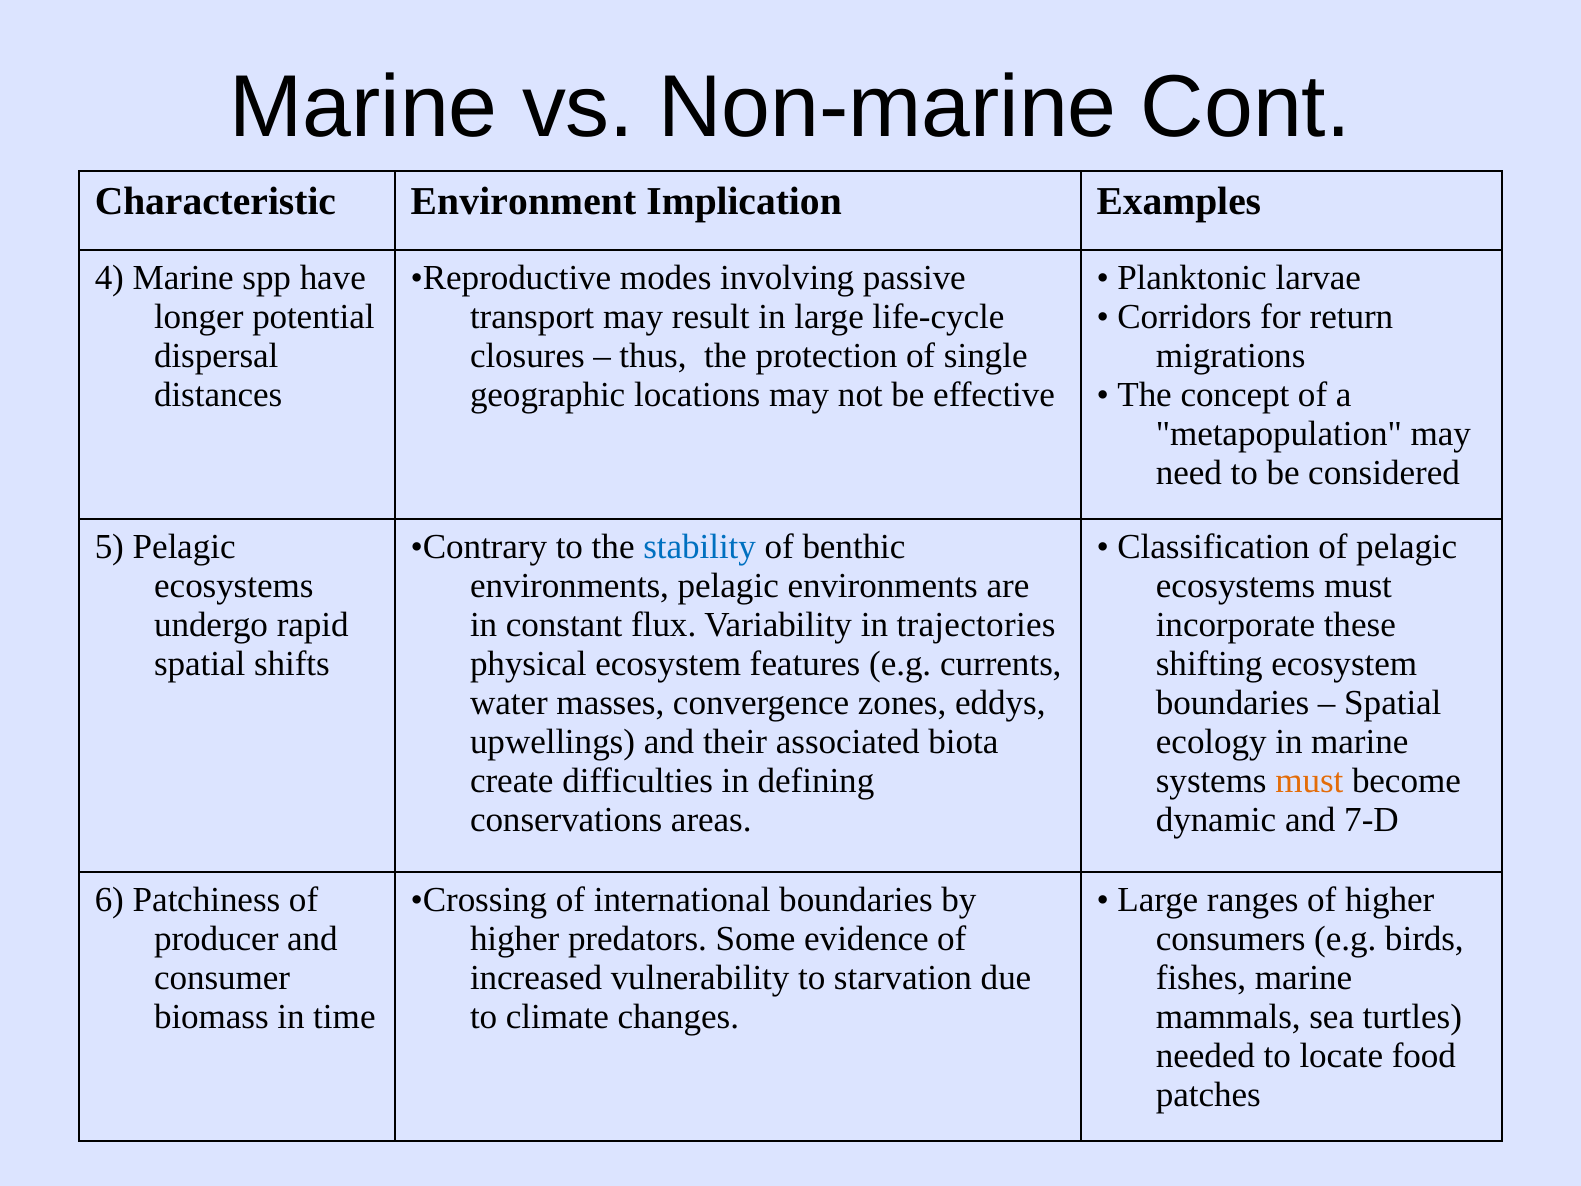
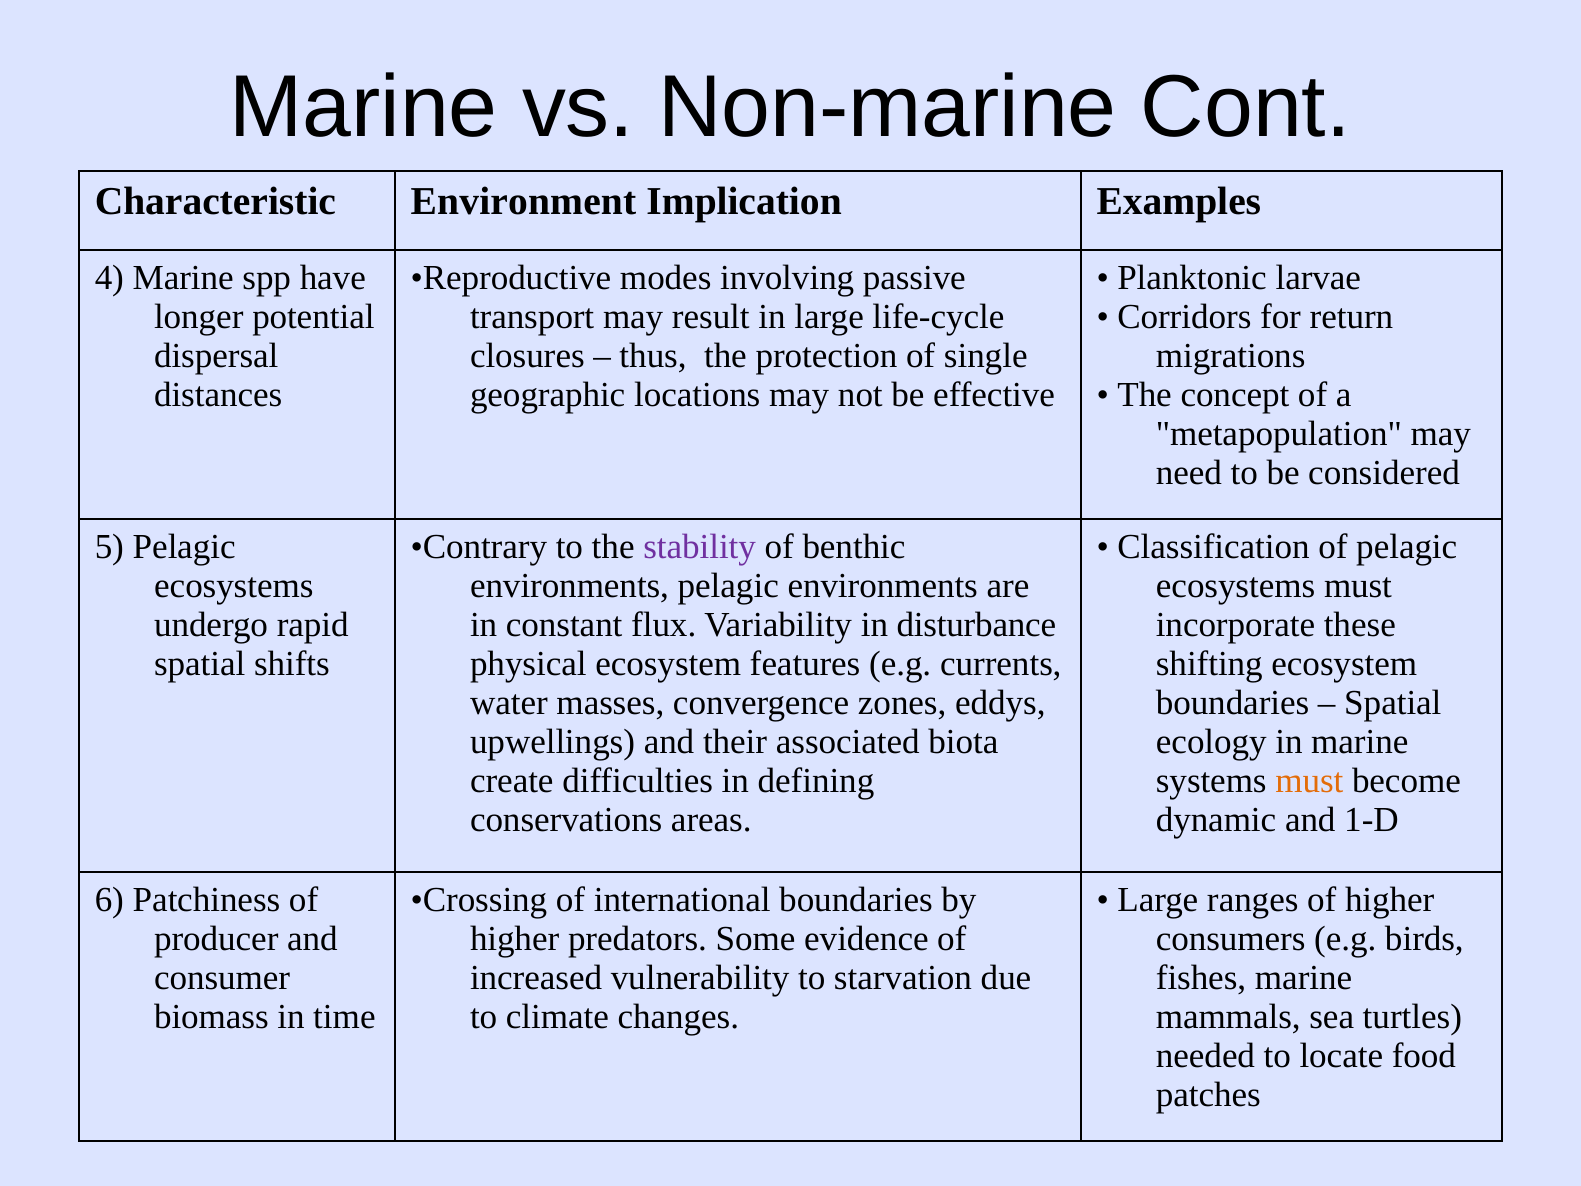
stability colour: blue -> purple
trajectories: trajectories -> disturbance
7-D: 7-D -> 1-D
